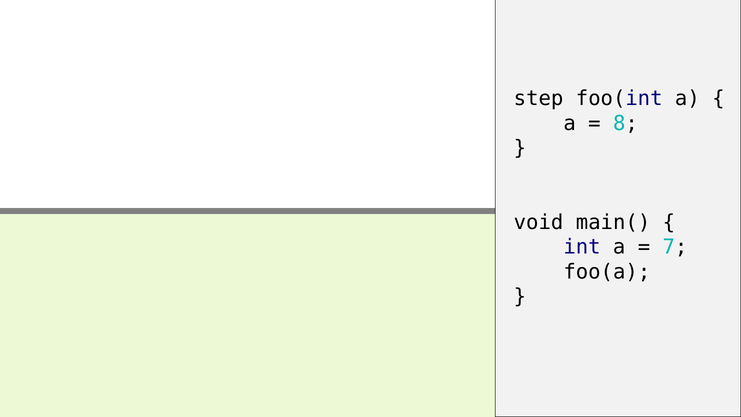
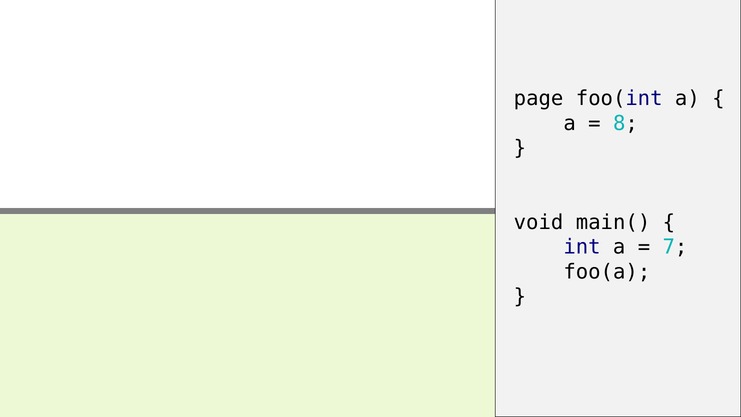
step: step -> page
